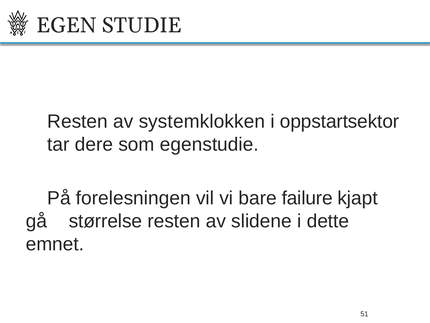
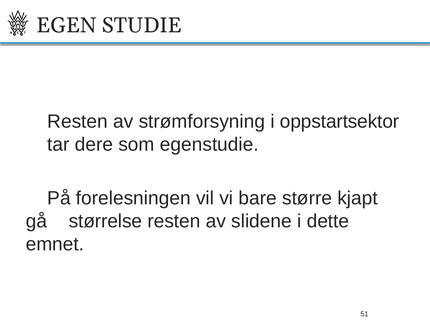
systemklokken: systemklokken -> strømforsyning
failure: failure -> større
